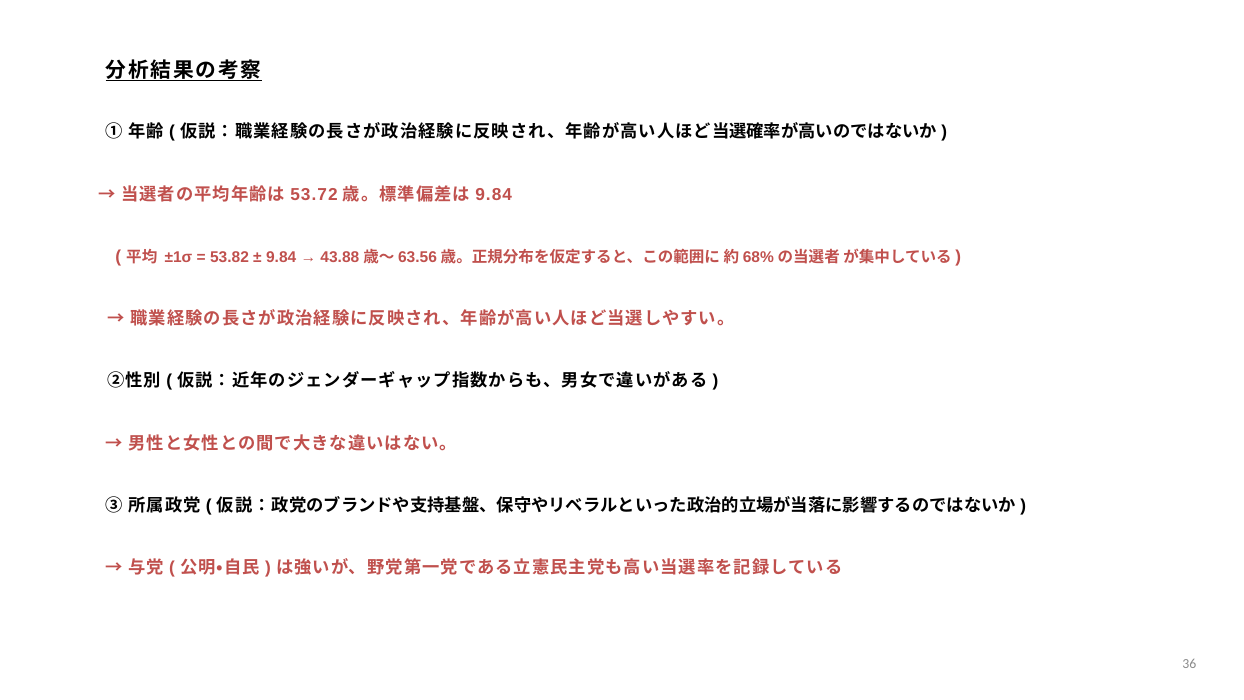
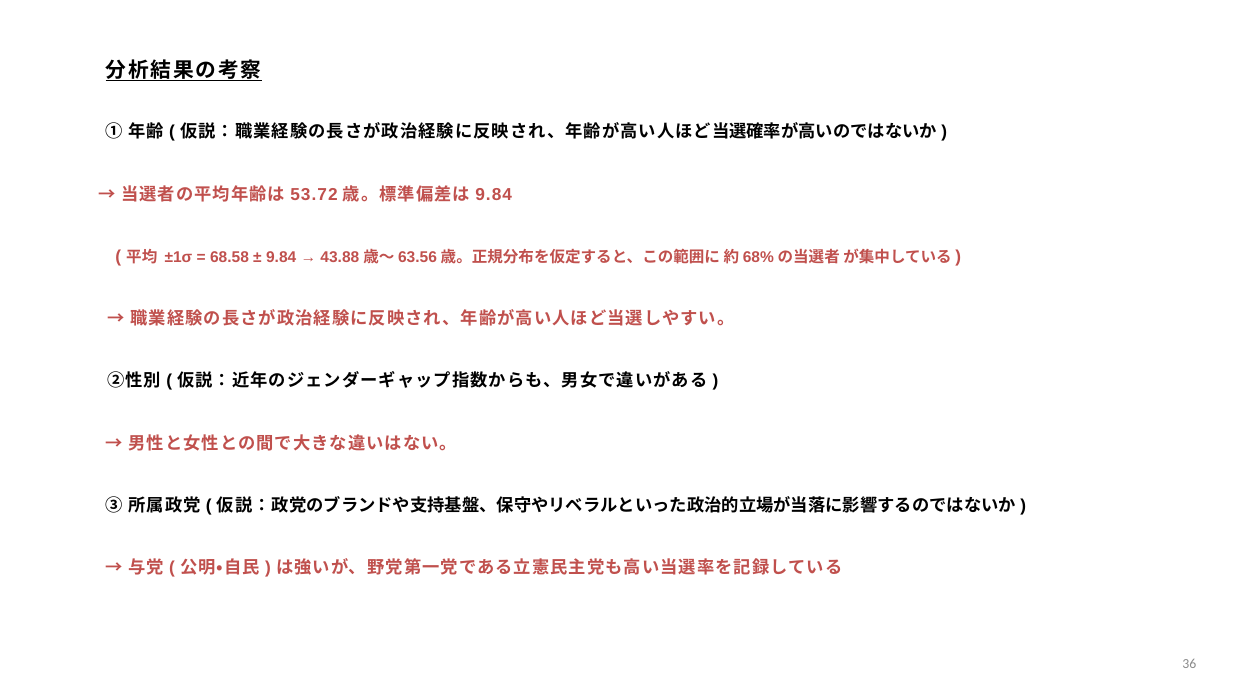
53.82: 53.82 -> 68.58
